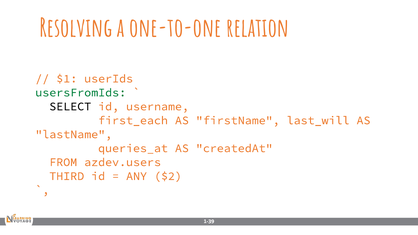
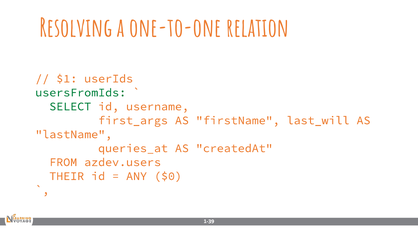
SELECT colour: black -> green
first_each: first_each -> first_args
THIRD: THIRD -> THEIR
$2: $2 -> $0
